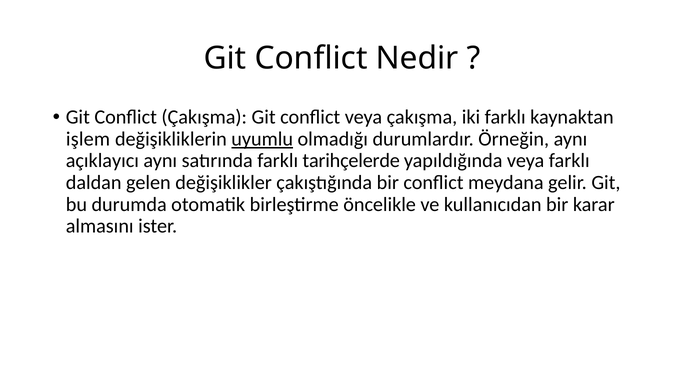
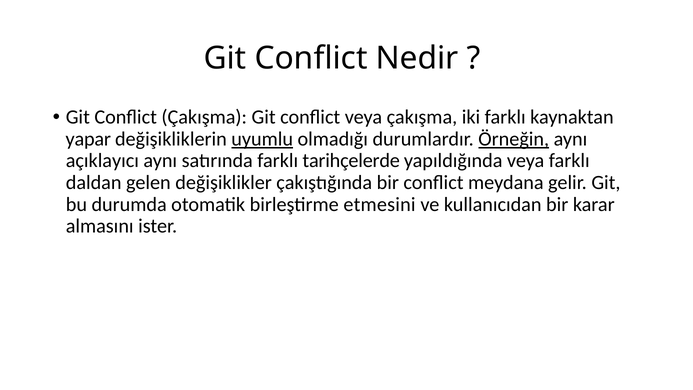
işlem: işlem -> yapar
Örneğin underline: none -> present
öncelikle: öncelikle -> etmesini
